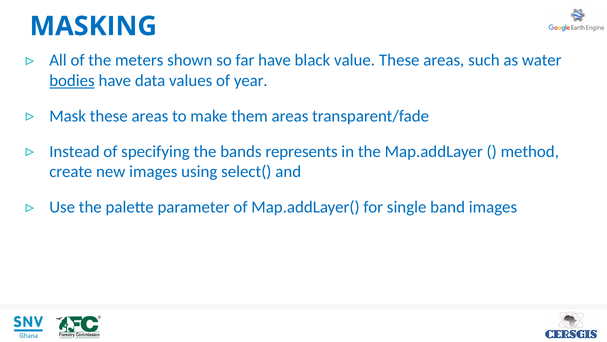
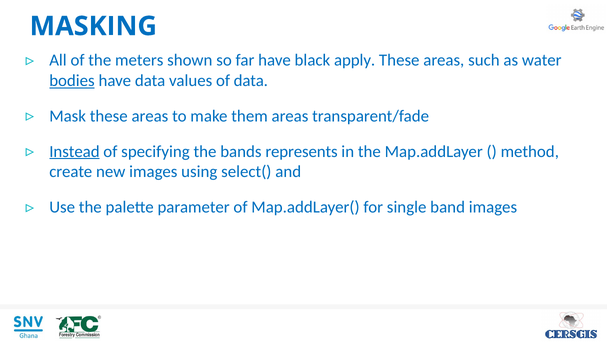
value: value -> apply
of year: year -> data
Instead underline: none -> present
